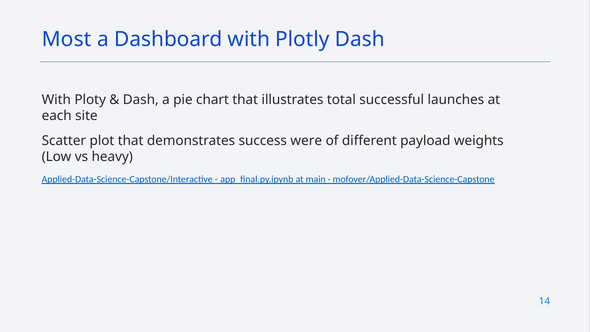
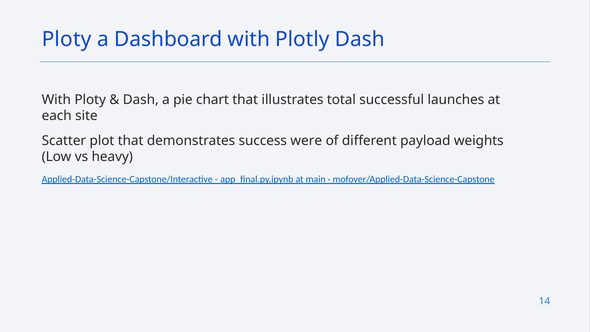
Most at (67, 39): Most -> Ploty
